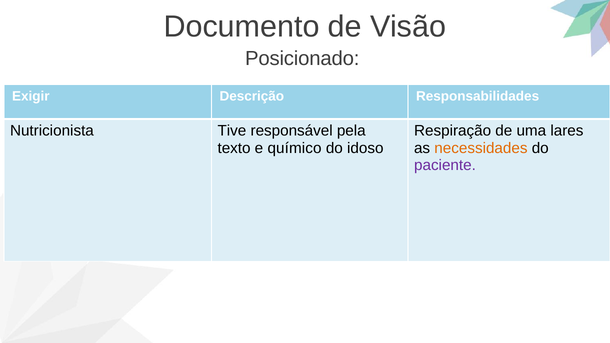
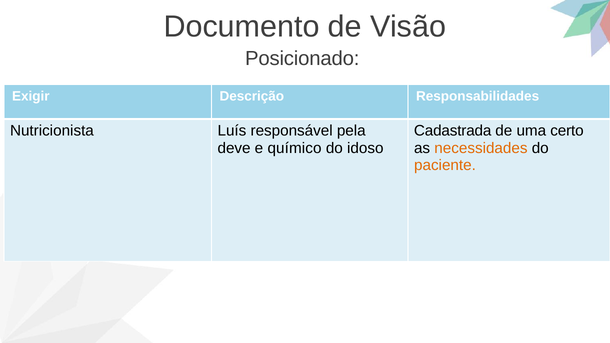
Tive: Tive -> Luís
Respiração: Respiração -> Cadastrada
lares: lares -> certo
texto: texto -> deve
paciente colour: purple -> orange
